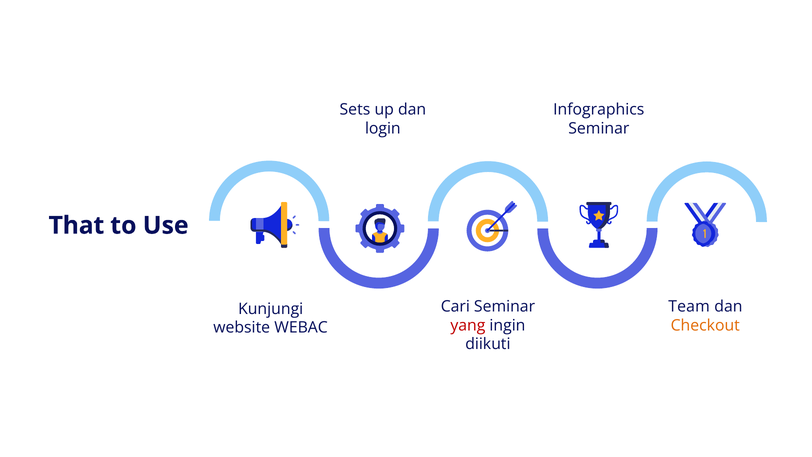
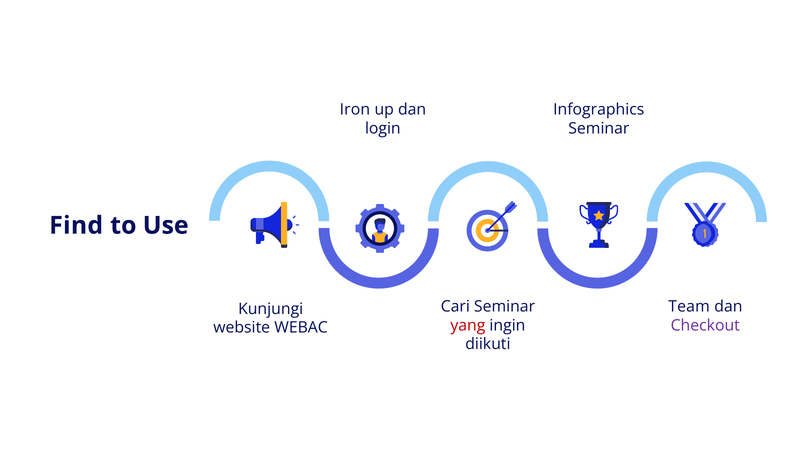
Sets: Sets -> Iron
That: That -> Find
Checkout colour: orange -> purple
